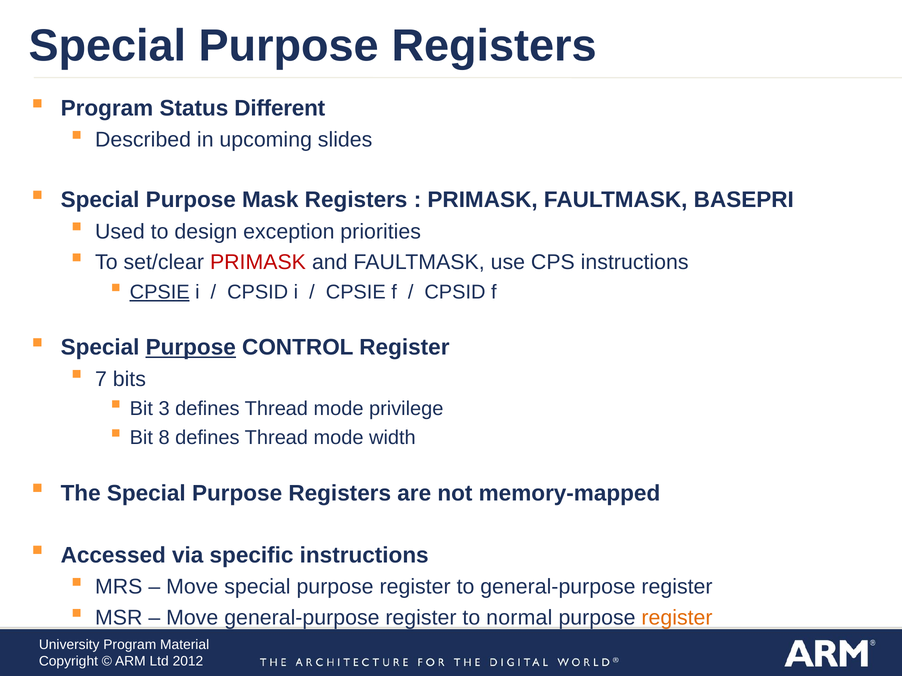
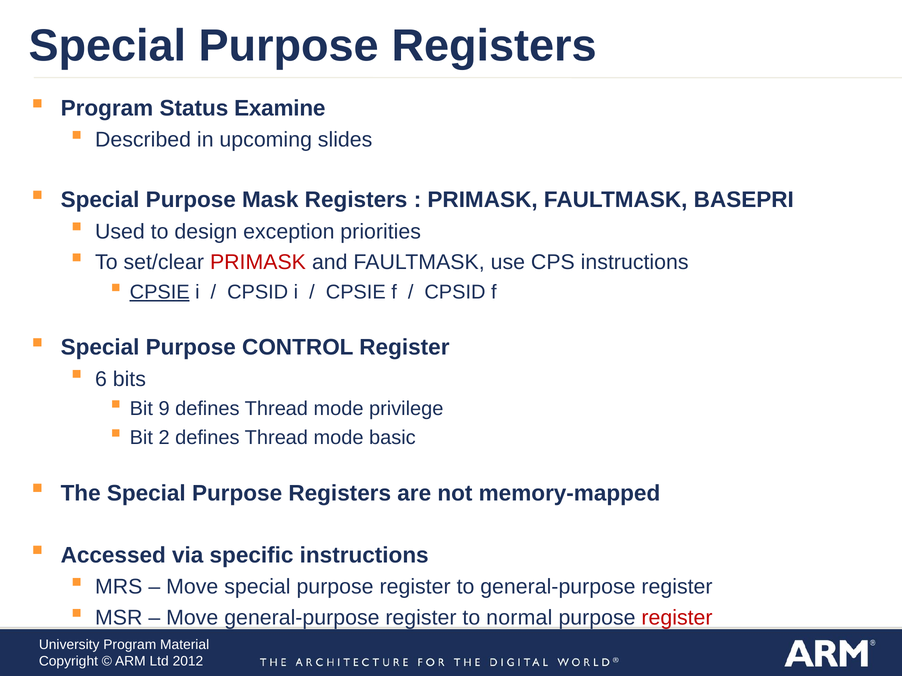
Different: Different -> Examine
Purpose at (191, 348) underline: present -> none
7: 7 -> 6
3: 3 -> 9
8: 8 -> 2
width: width -> basic
register at (677, 618) colour: orange -> red
